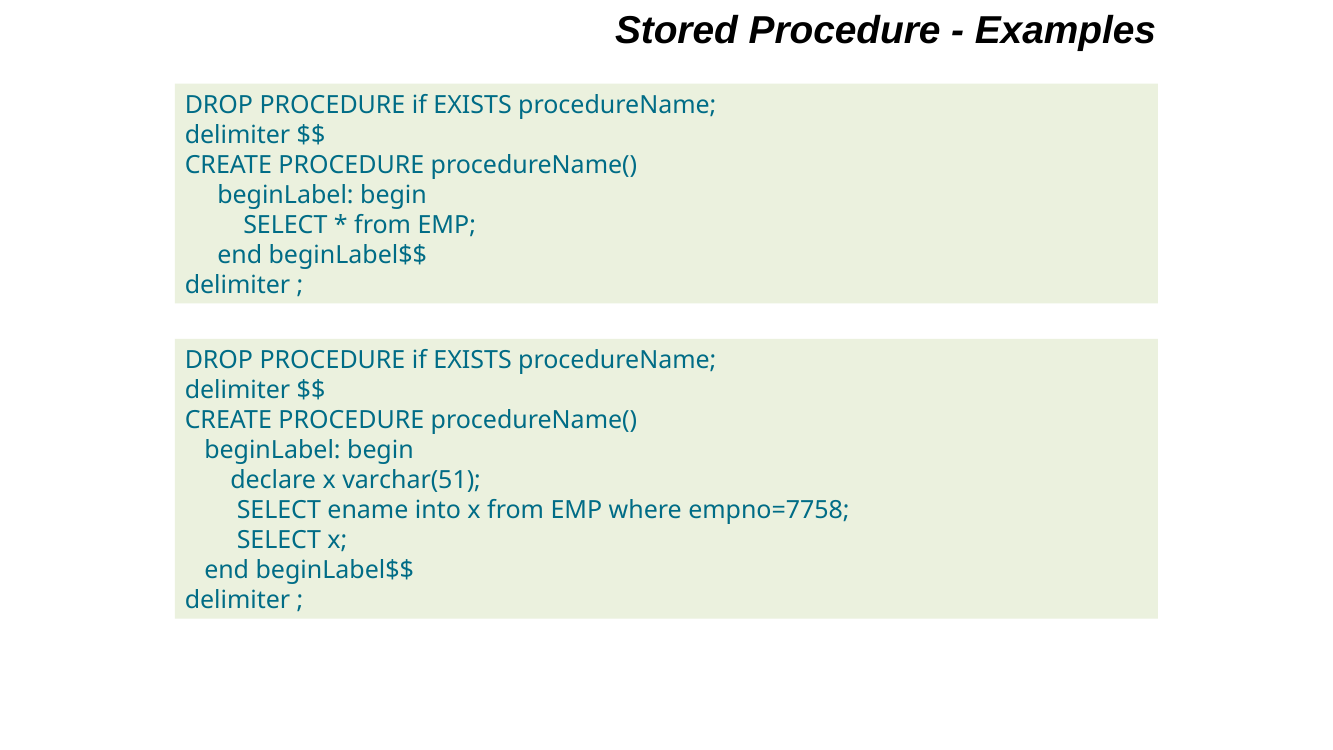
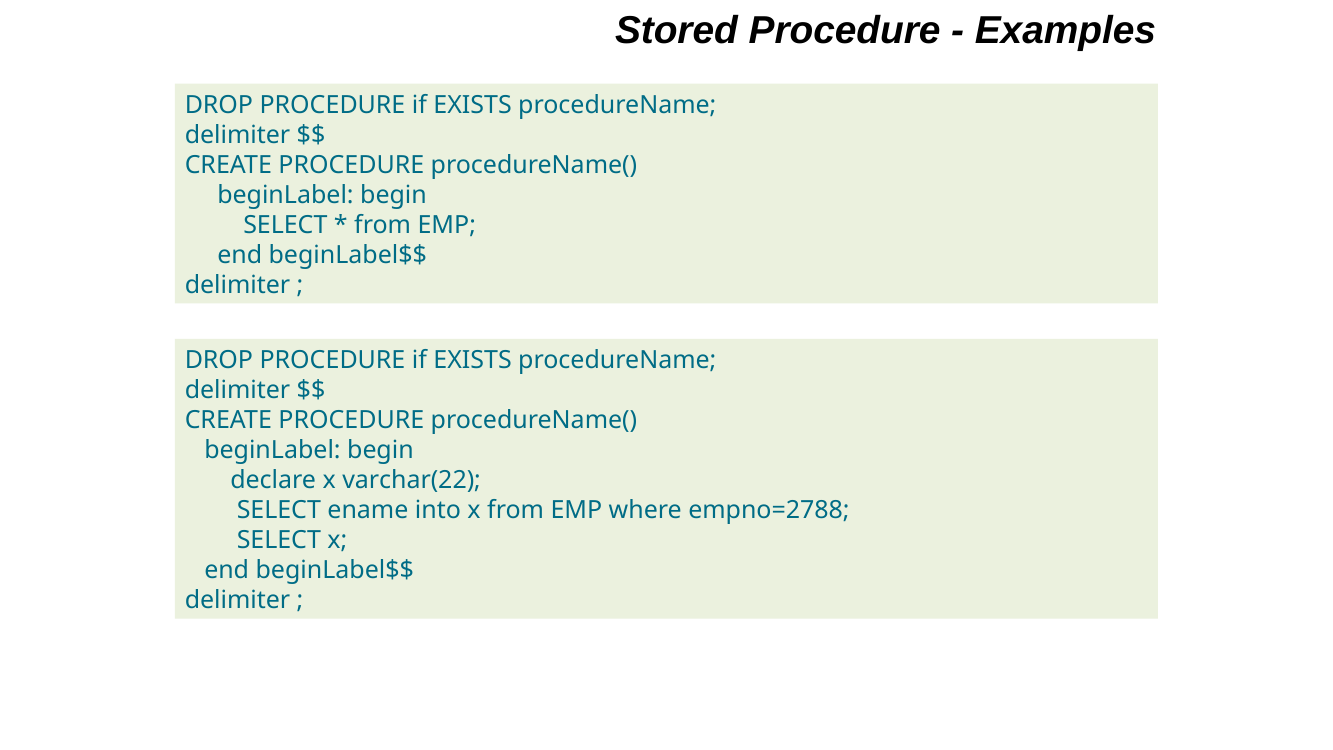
varchar(51: varchar(51 -> varchar(22
empno=7758: empno=7758 -> empno=2788
